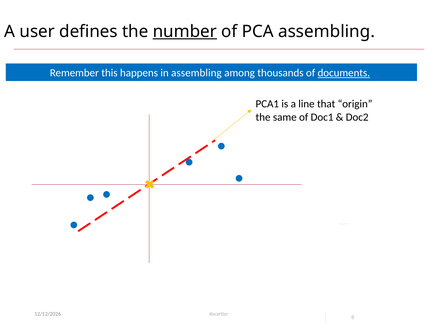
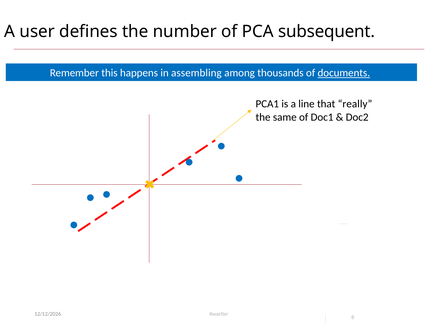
number underline: present -> none
PCA assembling: assembling -> subsequent
origin: origin -> really
